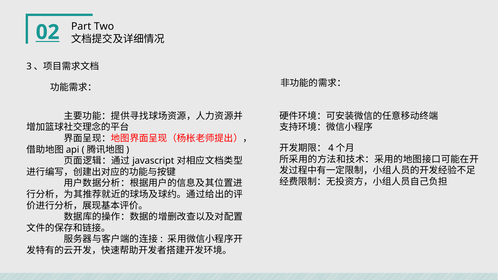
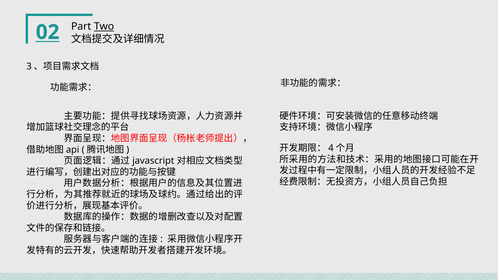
Two underline: none -> present
